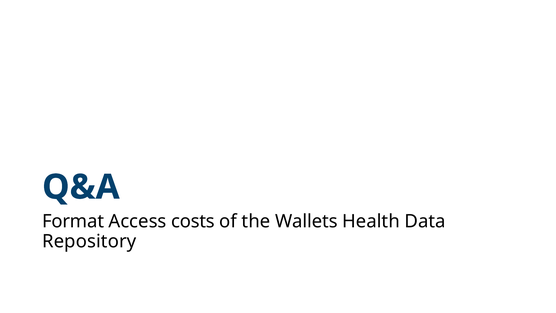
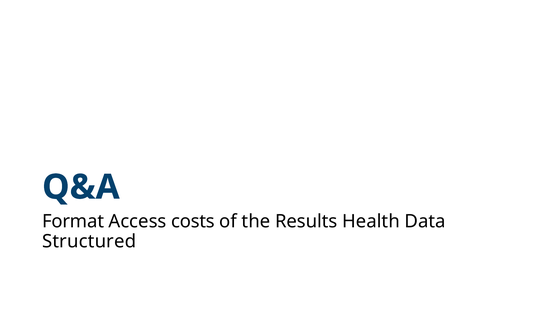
Wallets: Wallets -> Results
Repository: Repository -> Structured
